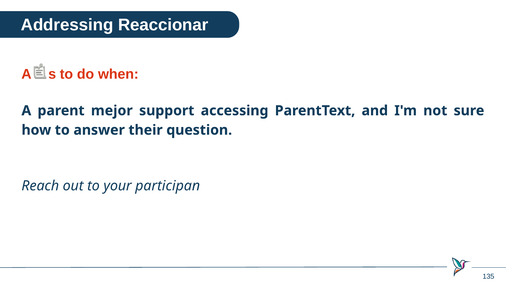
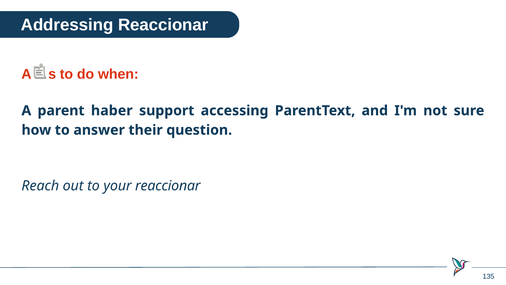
mejor: mejor -> haber
your participan: participan -> reaccionar
